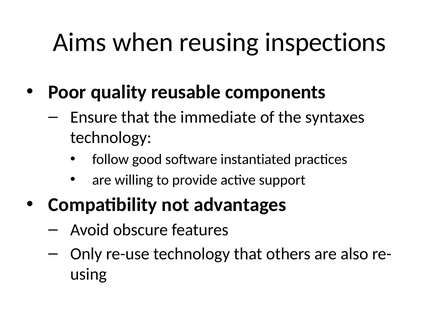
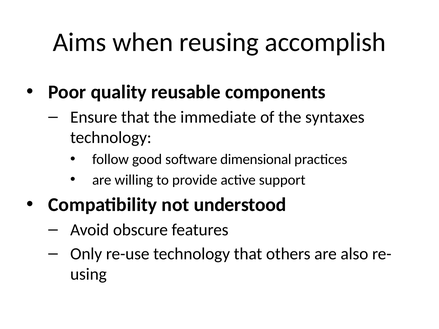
inspections: inspections -> accomplish
instantiated: instantiated -> dimensional
advantages: advantages -> understood
